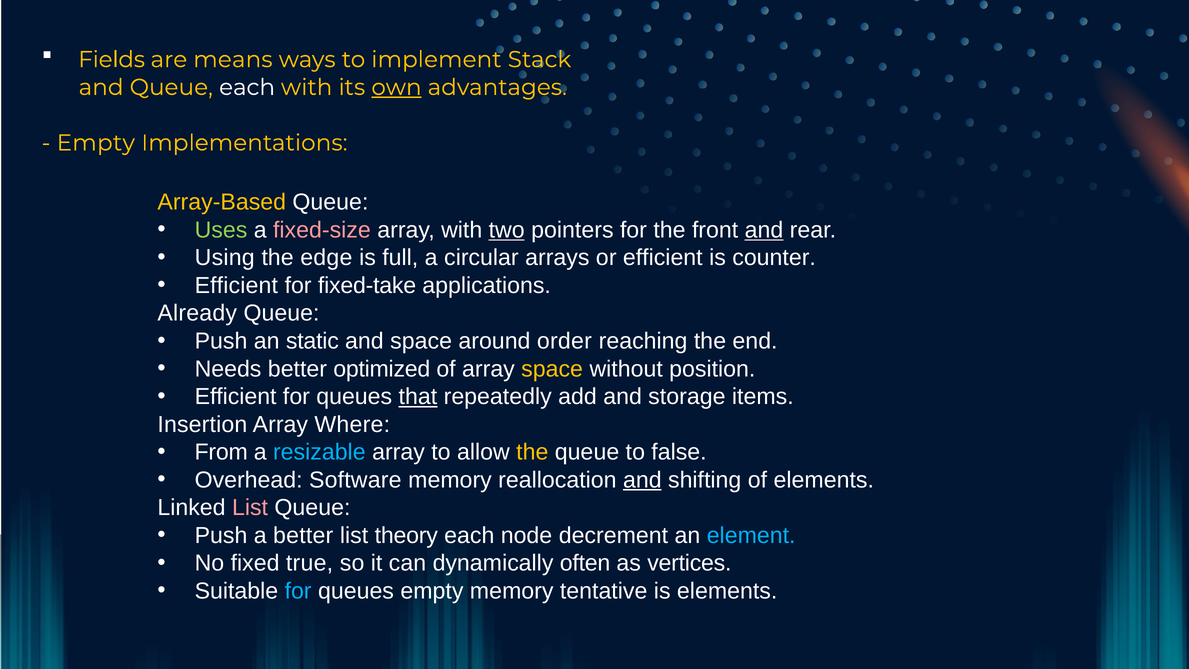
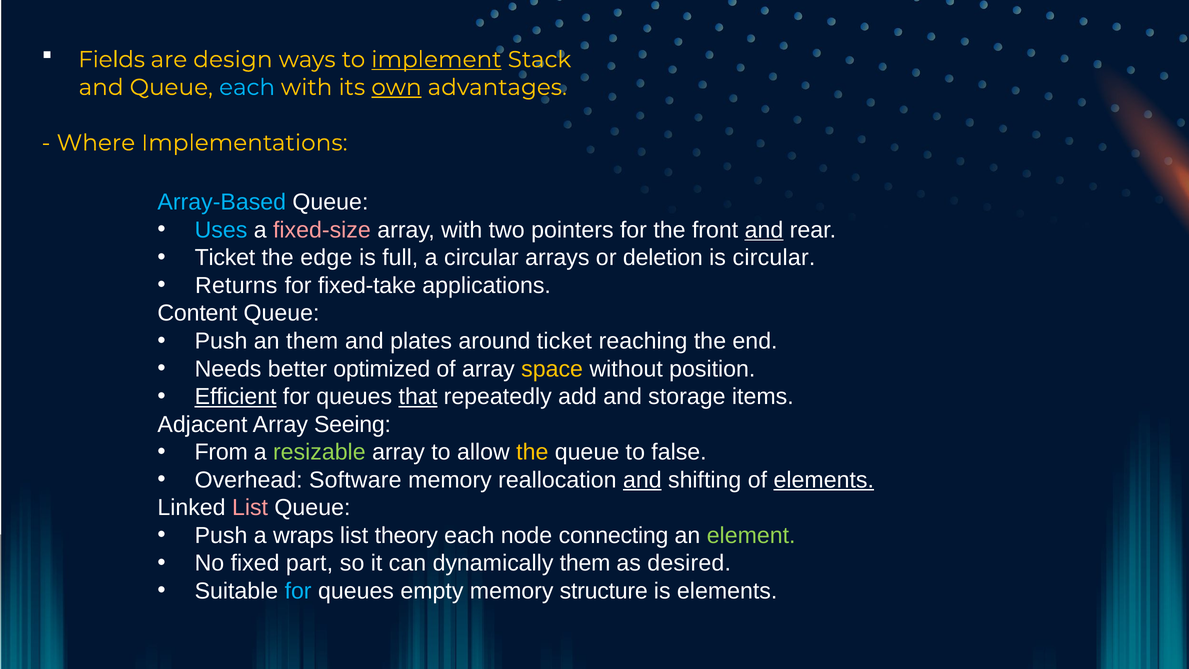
means: means -> design
implement underline: none -> present
each at (247, 87) colour: white -> light blue
Empty at (96, 143): Empty -> Where
Array-Based colour: yellow -> light blue
Uses colour: light green -> light blue
two underline: present -> none
Using at (225, 258): Using -> Ticket
or efficient: efficient -> deletion
is counter: counter -> circular
Efficient at (236, 286): Efficient -> Returns
Already: Already -> Content
an static: static -> them
and space: space -> plates
around order: order -> ticket
Efficient at (236, 397) underline: none -> present
Insertion: Insertion -> Adjacent
Where: Where -> Seeing
resizable colour: light blue -> light green
elements at (824, 480) underline: none -> present
a better: better -> wraps
decrement: decrement -> connecting
element colour: light blue -> light green
true: true -> part
dynamically often: often -> them
vertices: vertices -> desired
tentative: tentative -> structure
